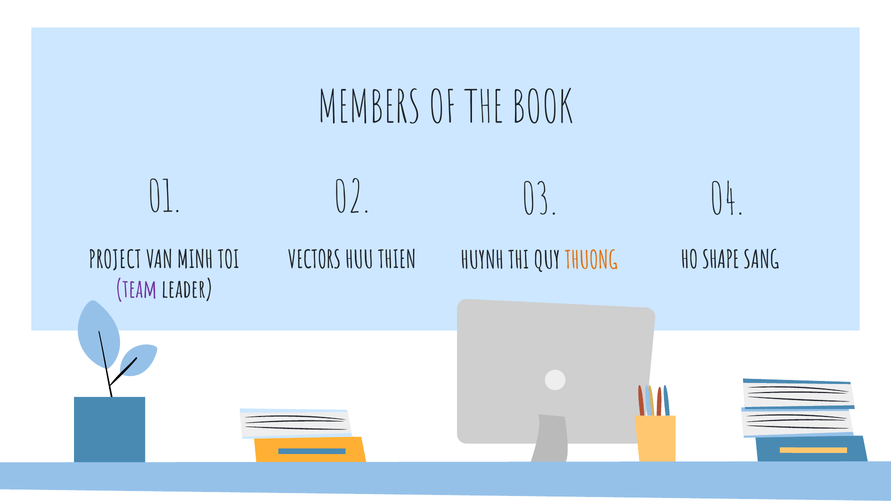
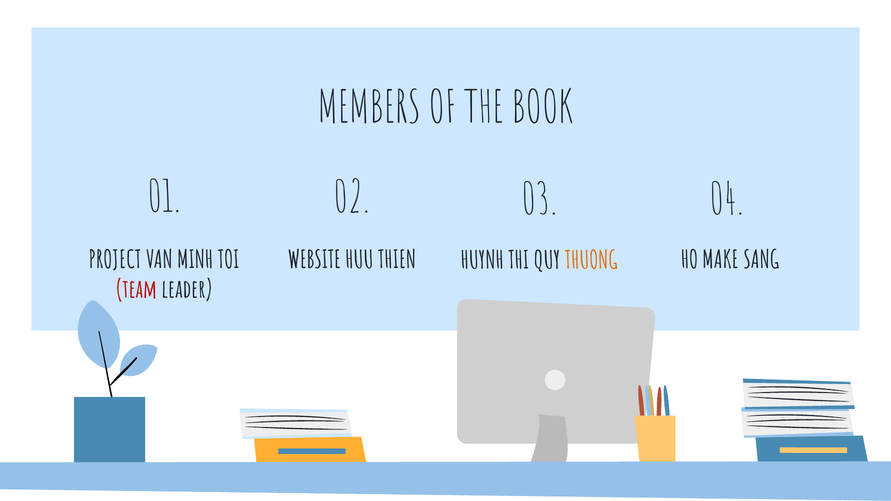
SHAPE: SHAPE -> MAKE
VECTORS: VECTORS -> WEBSITE
team colour: purple -> red
